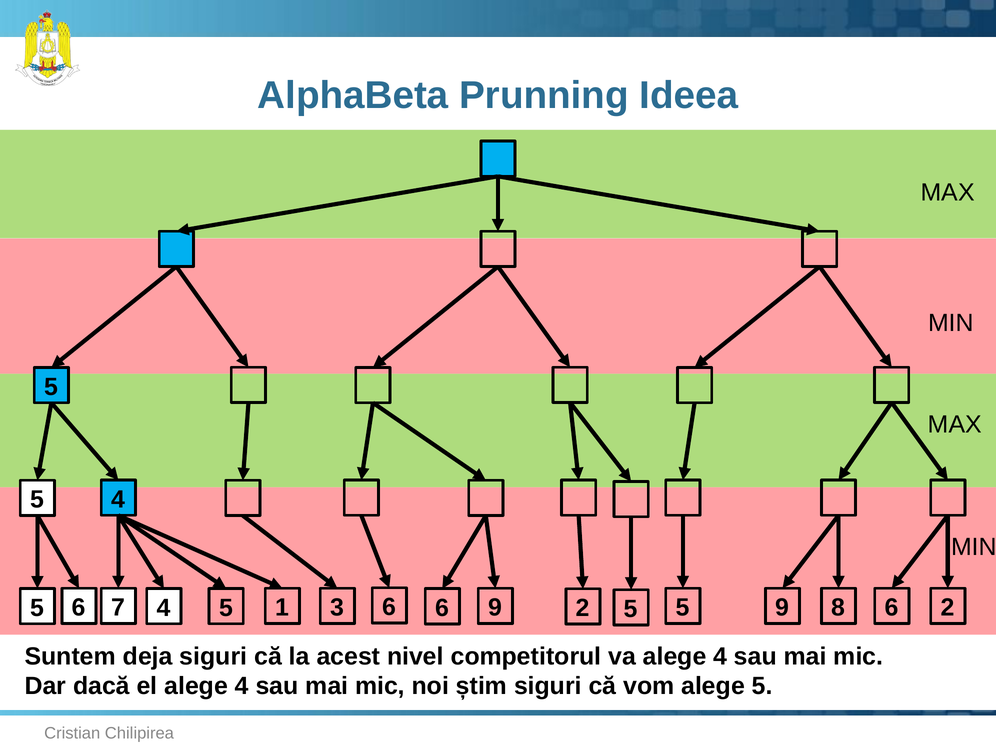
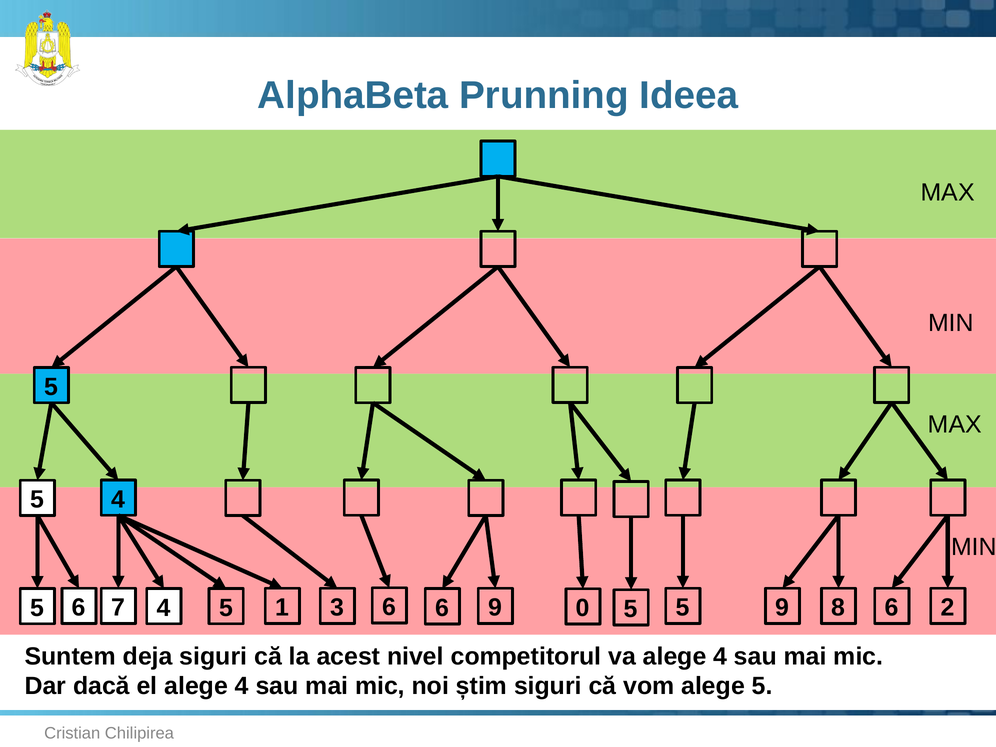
6 2: 2 -> 0
